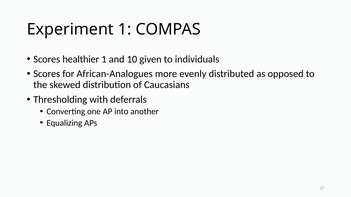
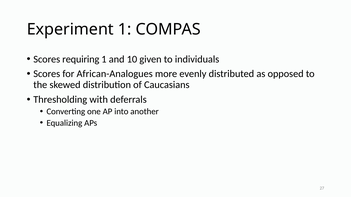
healthier: healthier -> requiring
